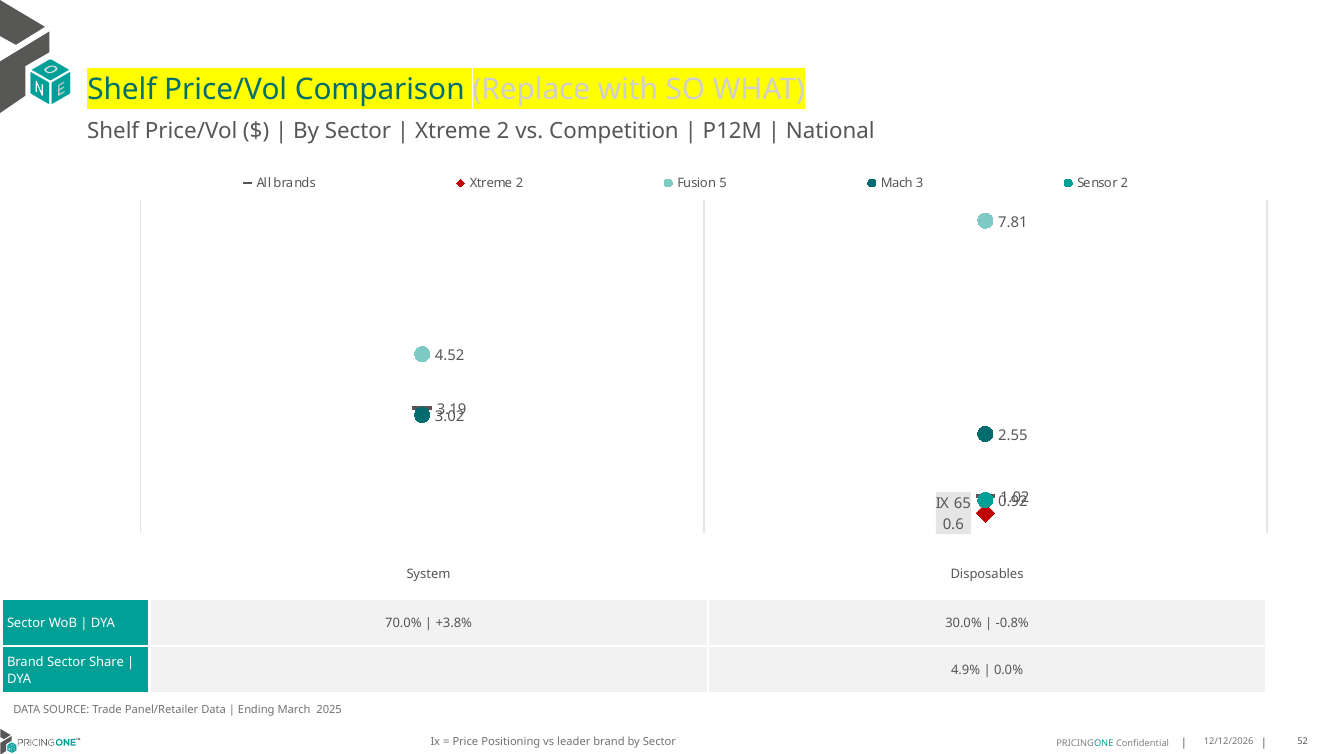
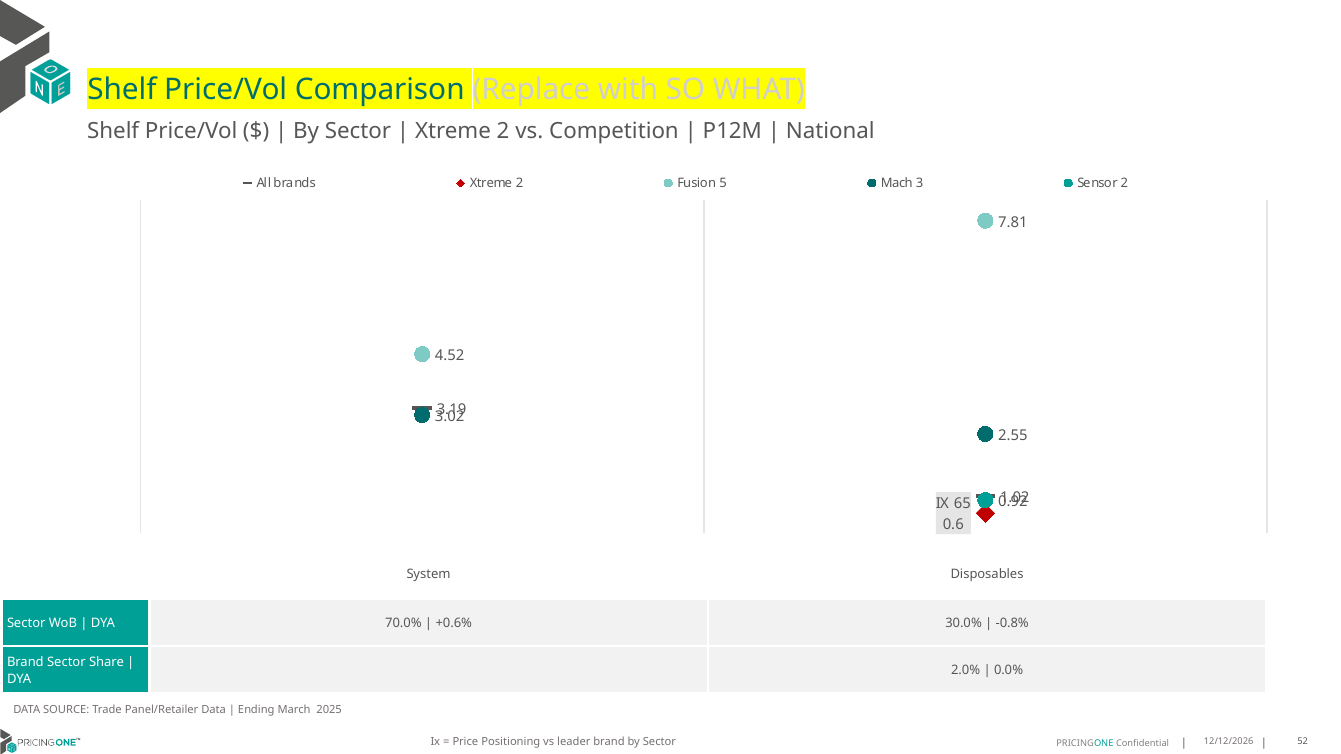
+3.8%: +3.8% -> +0.6%
4.9%: 4.9% -> 2.0%
